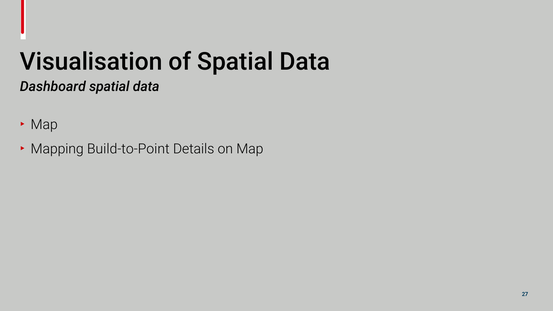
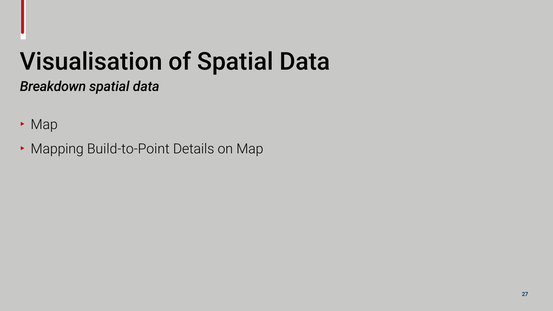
Dashboard: Dashboard -> Breakdown
